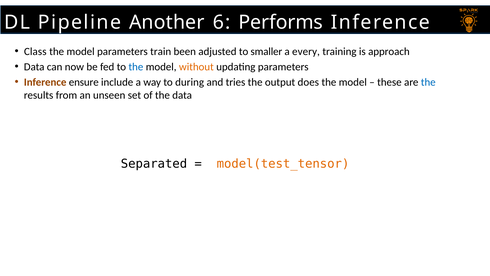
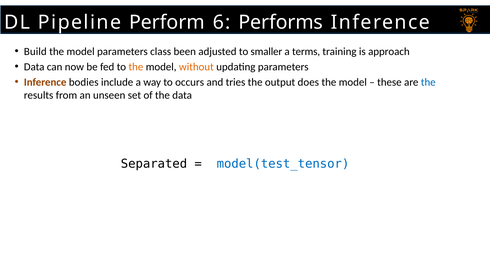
Another: Another -> Perform
Class: Class -> Build
train: train -> class
every: every -> terms
the at (136, 67) colour: blue -> orange
ensure: ensure -> bodies
during: during -> occurs
model(test_tensor colour: orange -> blue
